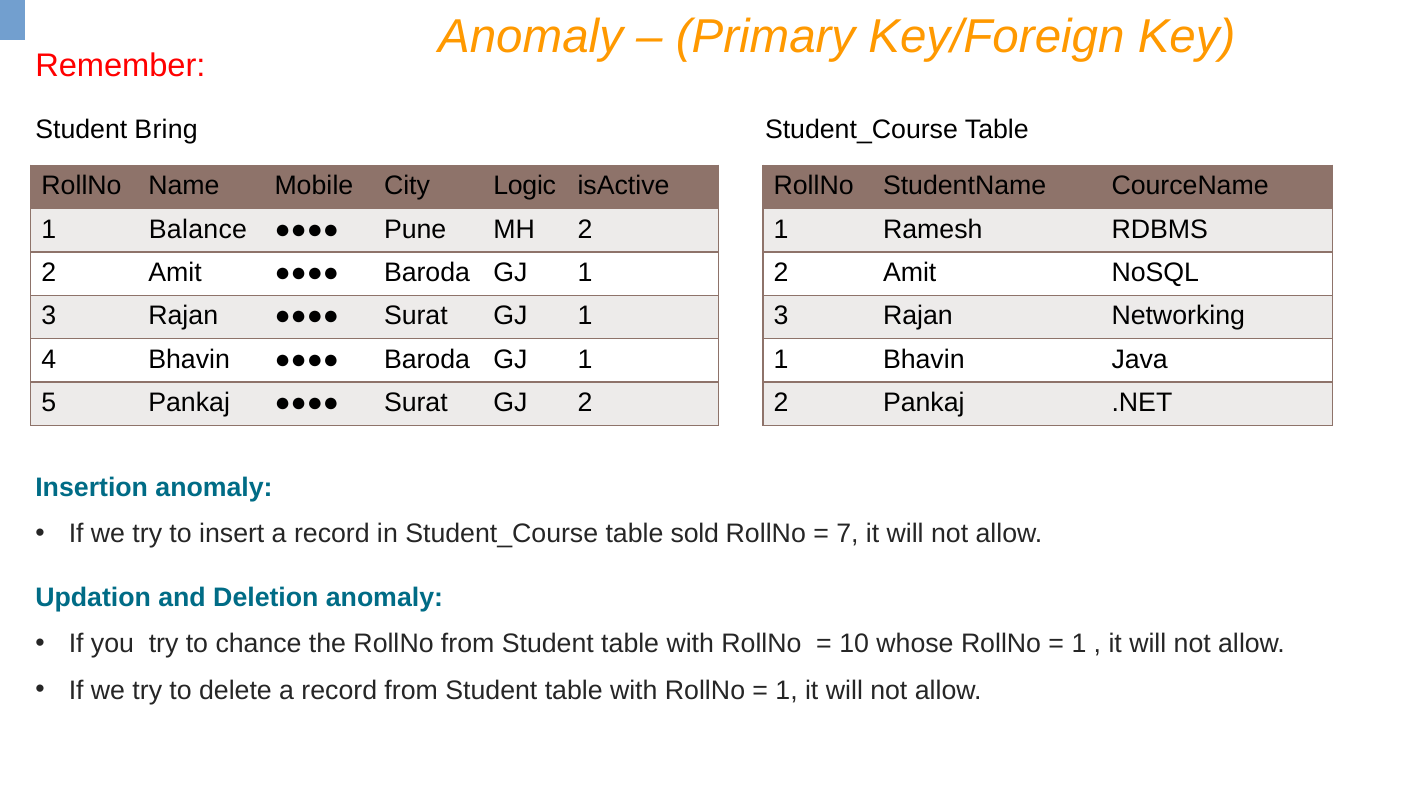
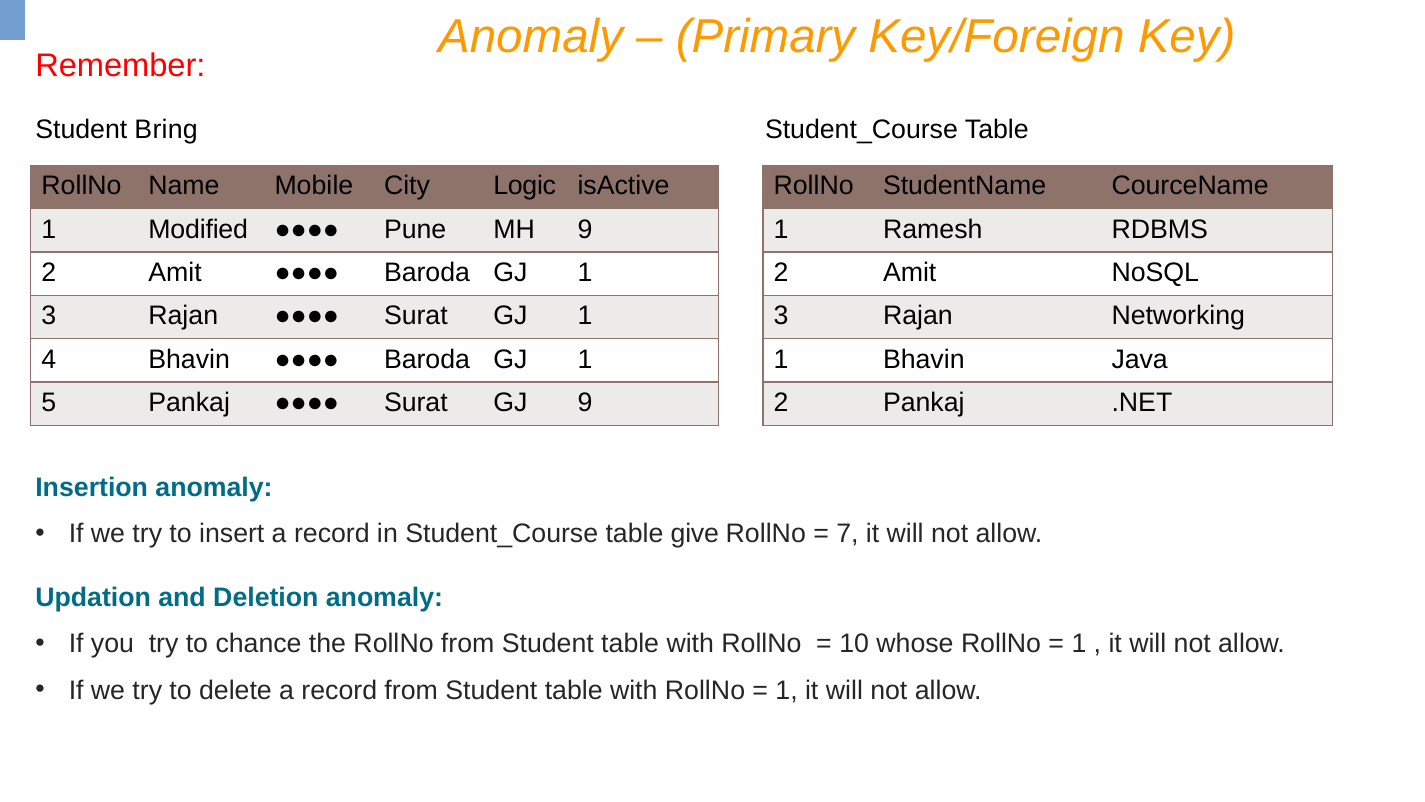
Balance: Balance -> Modified
MH 2: 2 -> 9
GJ 2: 2 -> 9
sold: sold -> give
